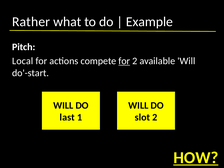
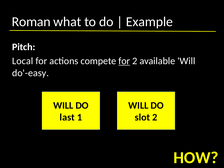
Rather: Rather -> Roman
do'-start: do'-start -> do'-easy
HOW underline: present -> none
